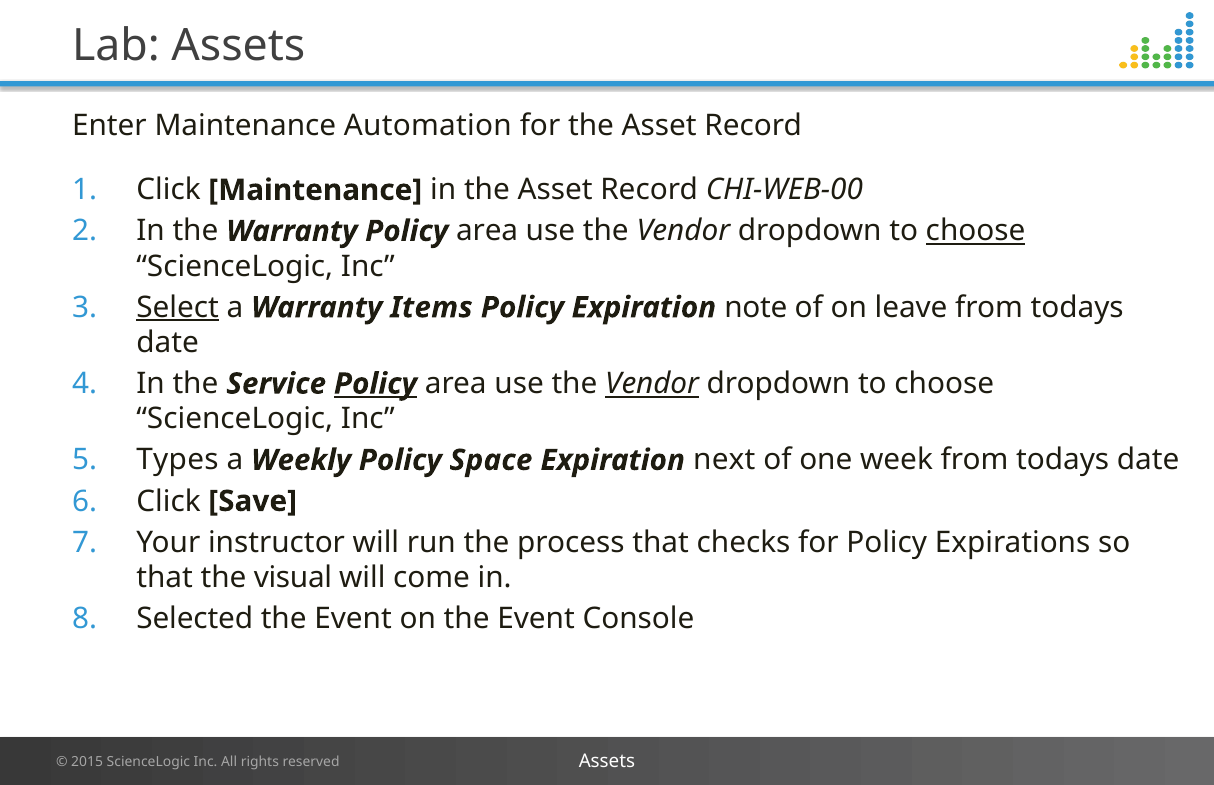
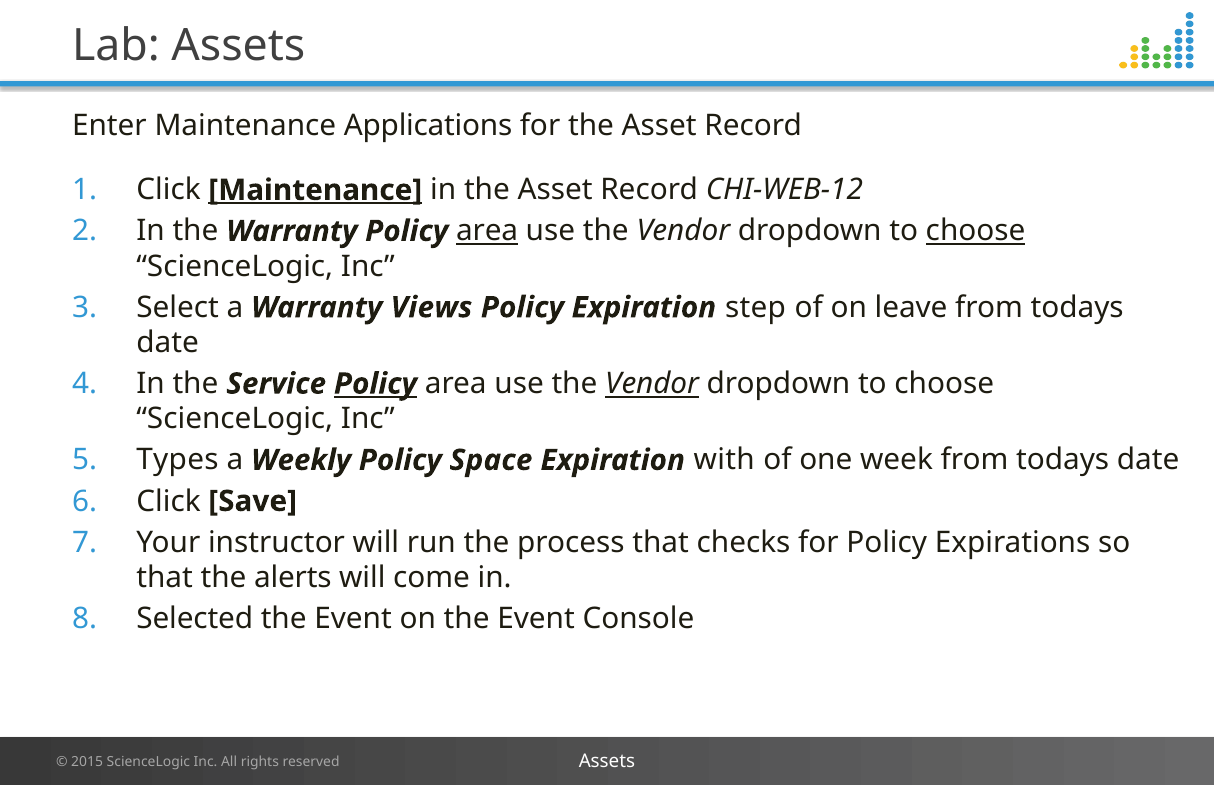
Automation: Automation -> Applications
Maintenance at (315, 190) underline: none -> present
CHI-WEB-00: CHI-WEB-00 -> CHI-WEB-12
area at (487, 231) underline: none -> present
Select underline: present -> none
Items: Items -> Views
note: note -> step
next: next -> with
visual: visual -> alerts
